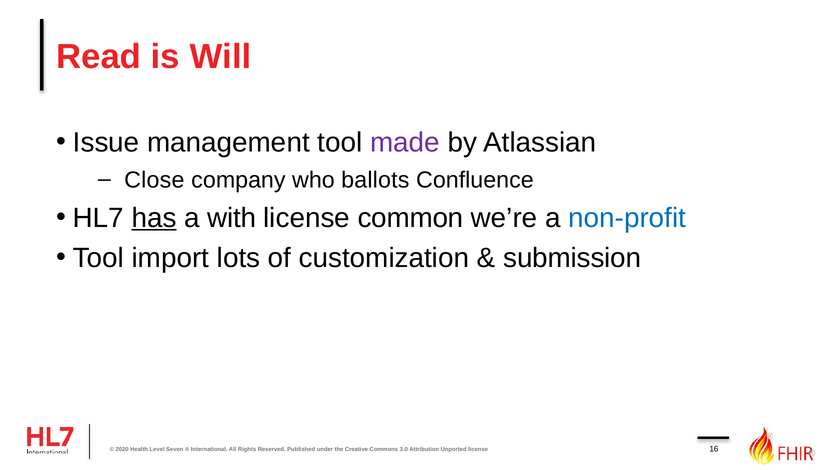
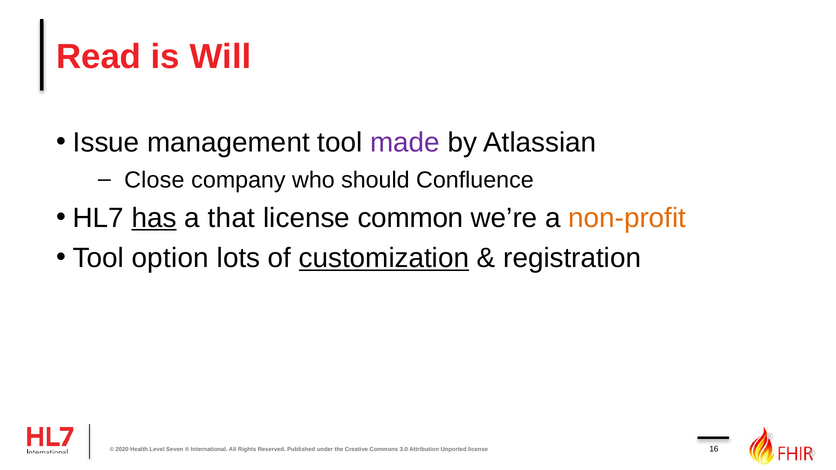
ballots: ballots -> should
with: with -> that
non-profit colour: blue -> orange
import: import -> option
customization underline: none -> present
submission: submission -> registration
